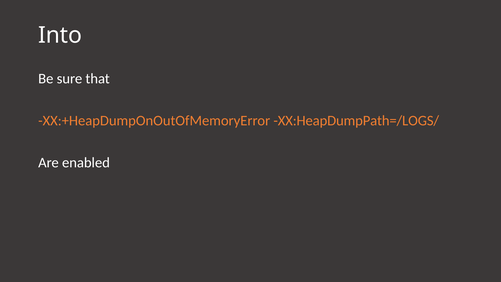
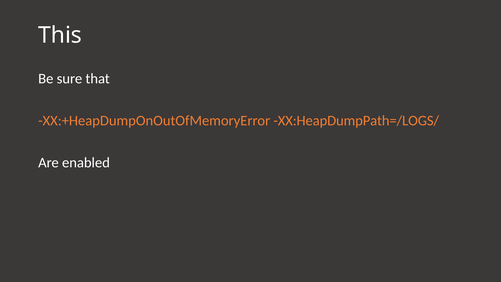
Into: Into -> This
